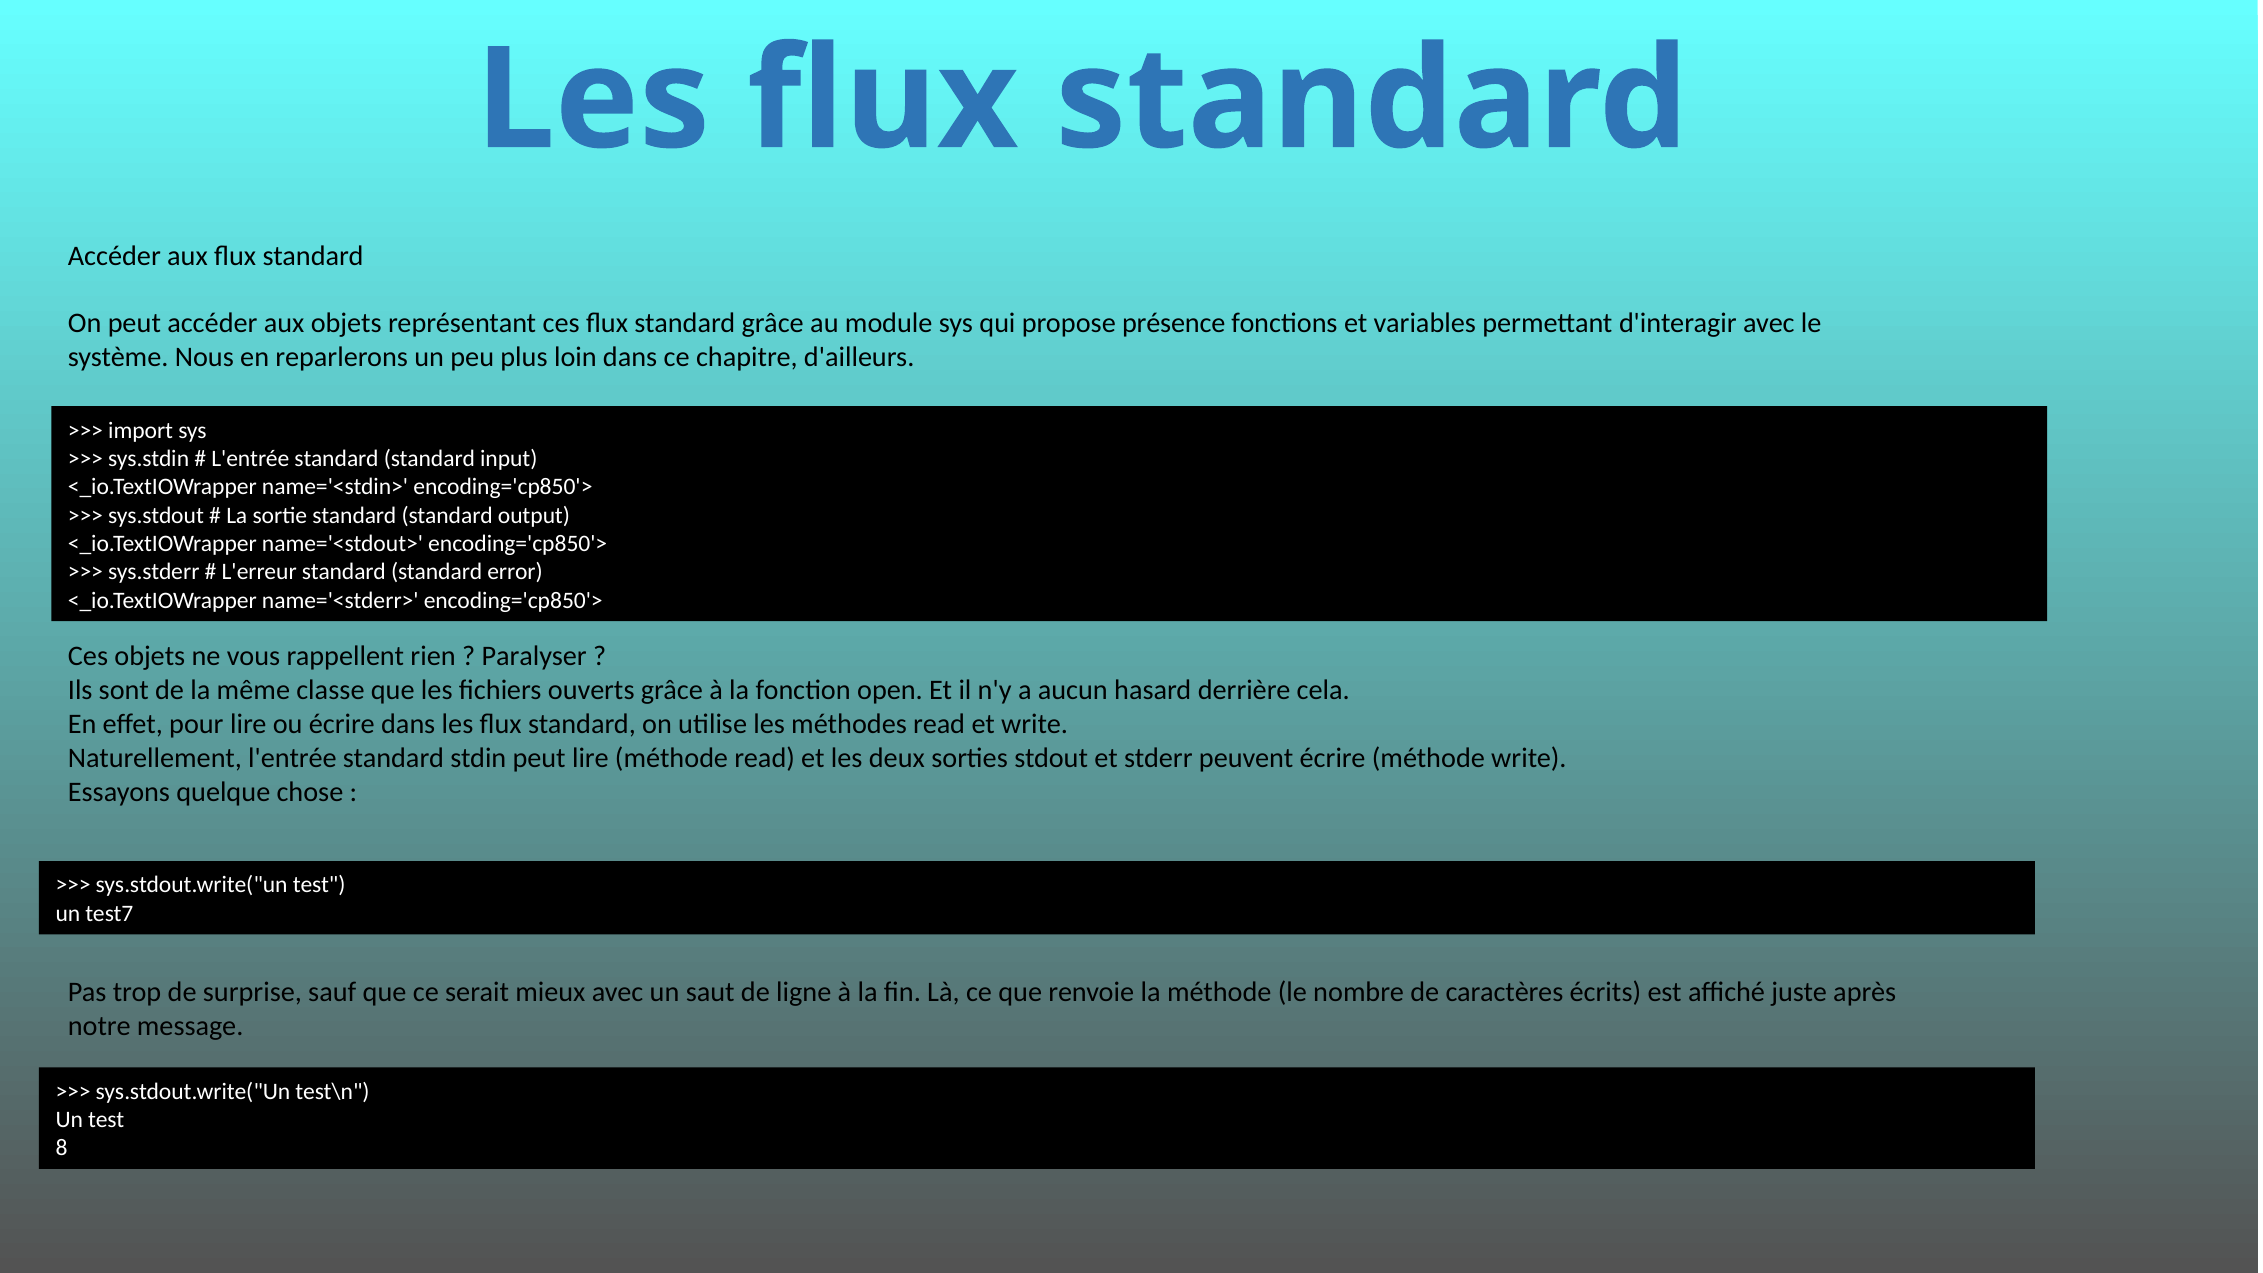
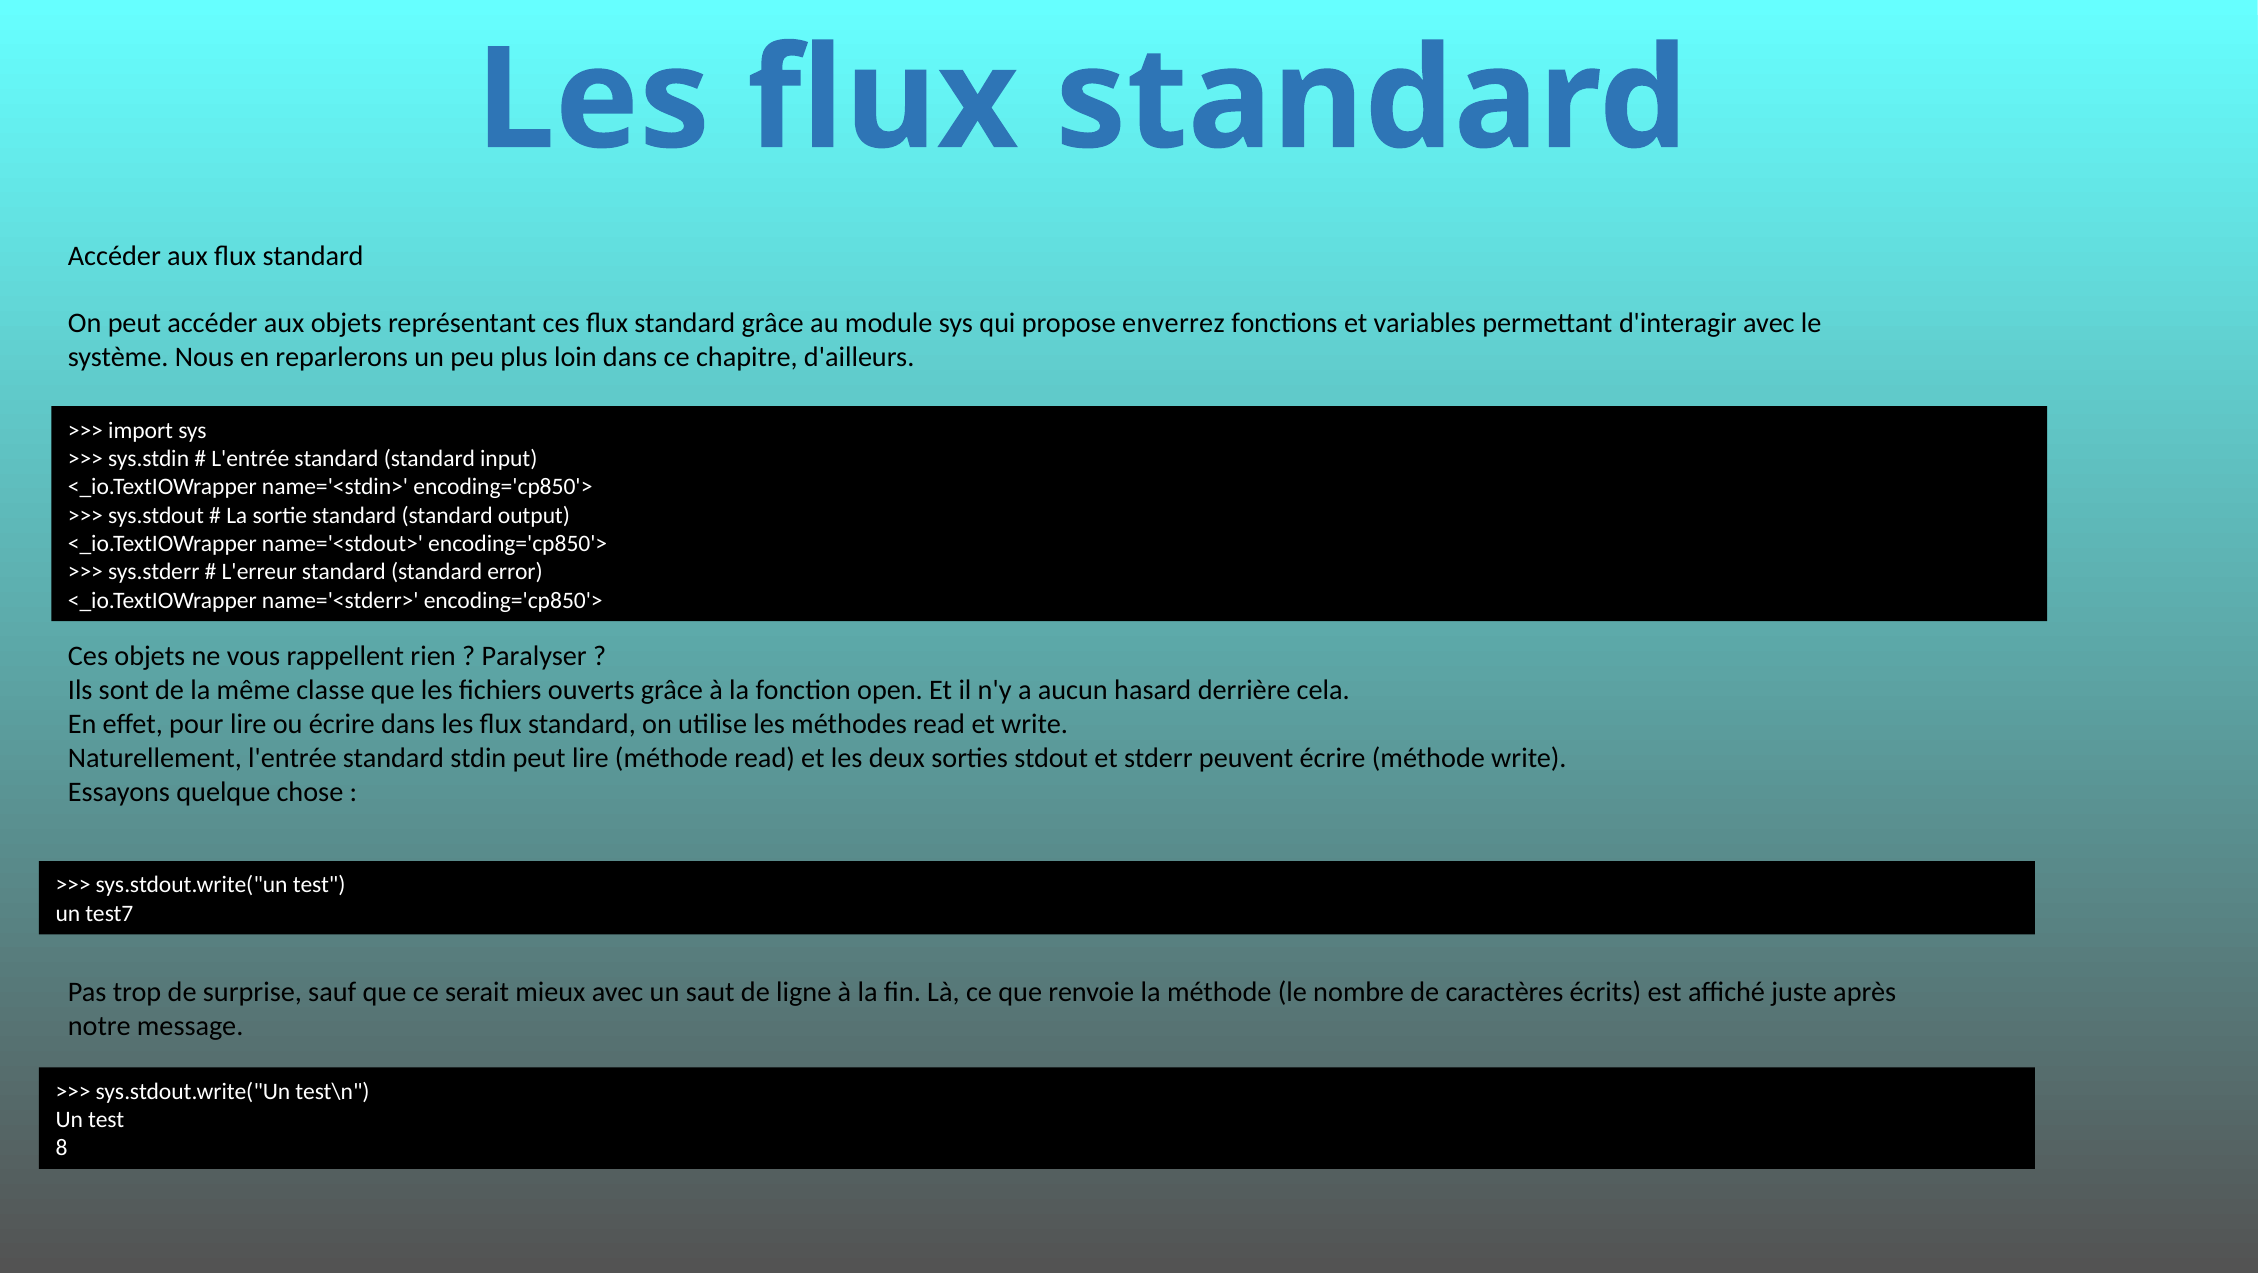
présence: présence -> enverrez
